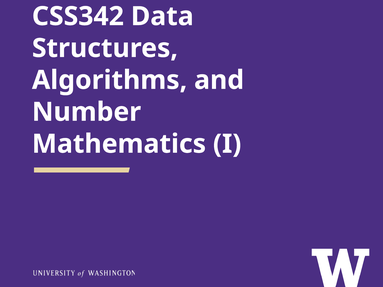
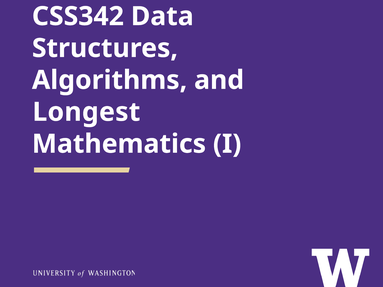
Number: Number -> Longest
